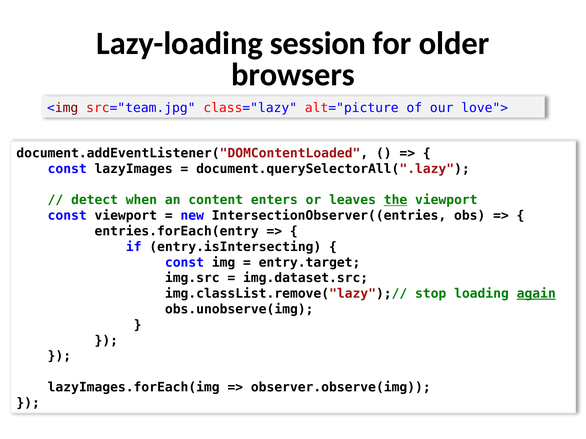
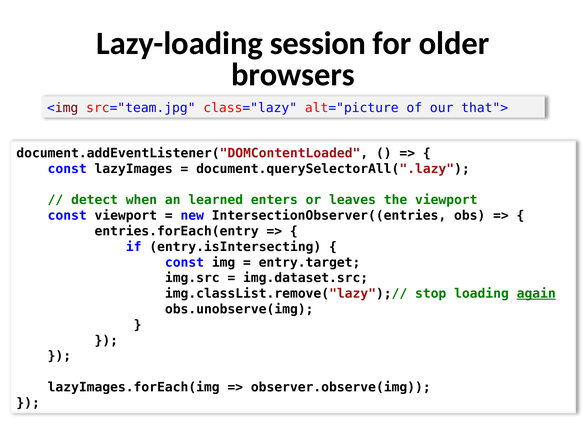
love">: love"> -> that">
content: content -> learned
the underline: present -> none
